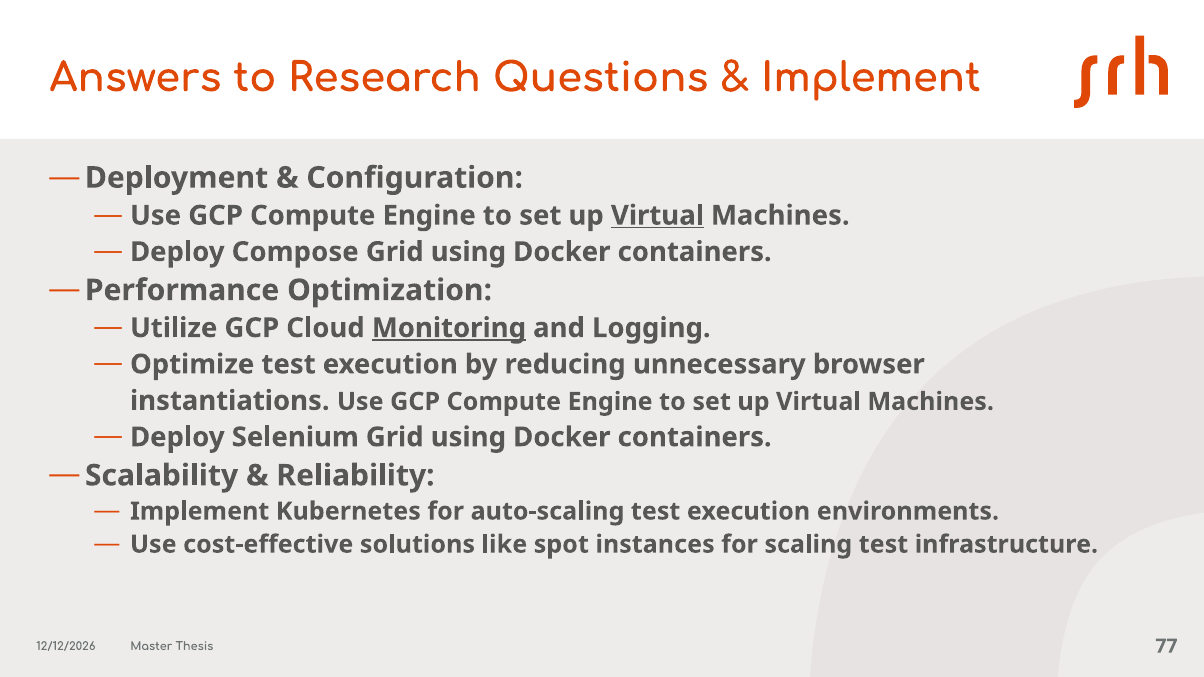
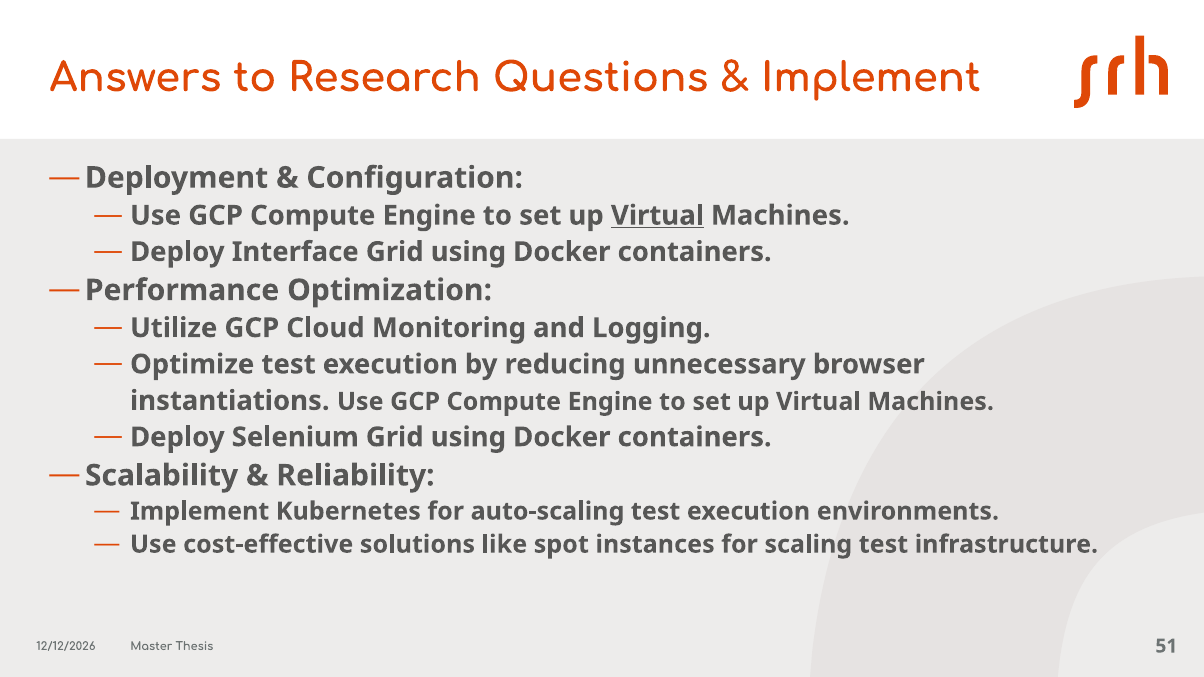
Compose: Compose -> Interface
Monitoring underline: present -> none
77: 77 -> 51
